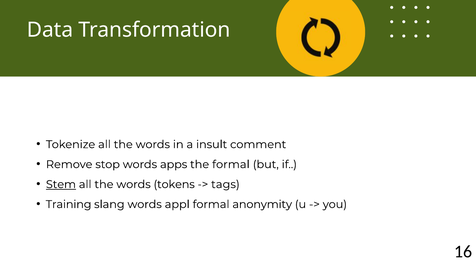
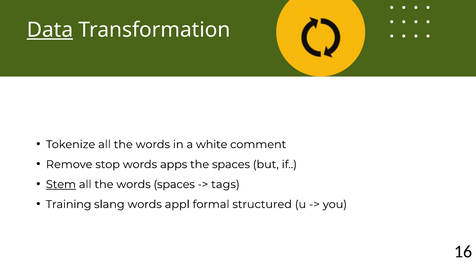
Data underline: none -> present
insult: insult -> white
the formal: formal -> spaces
words tokens: tokens -> spaces
anonymity: anonymity -> structured
